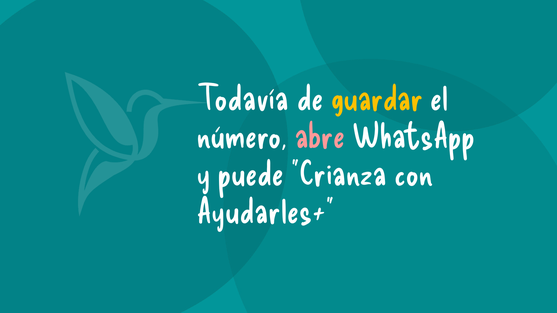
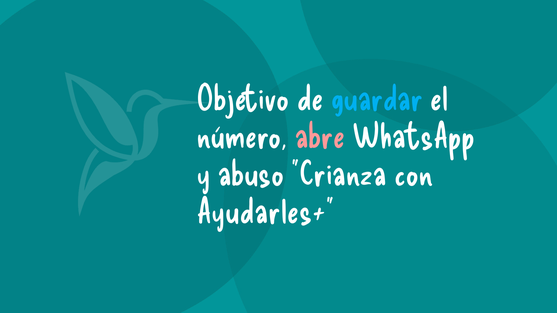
Todavía: Todavía -> Objetivo
guardar colour: yellow -> light blue
puede: puede -> abuso
